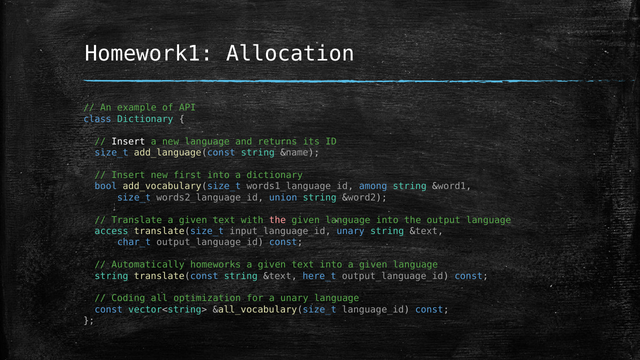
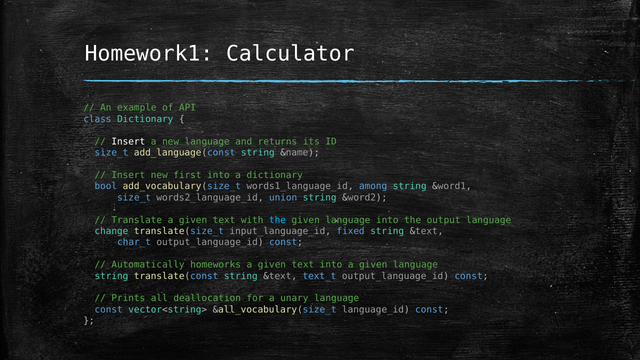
Allocation: Allocation -> Calculator
the at (278, 220) colour: pink -> light blue
access: access -> change
input_language_id unary: unary -> fixed
here_t: here_t -> text_t
Coding: Coding -> Prints
optimization: optimization -> deallocation
